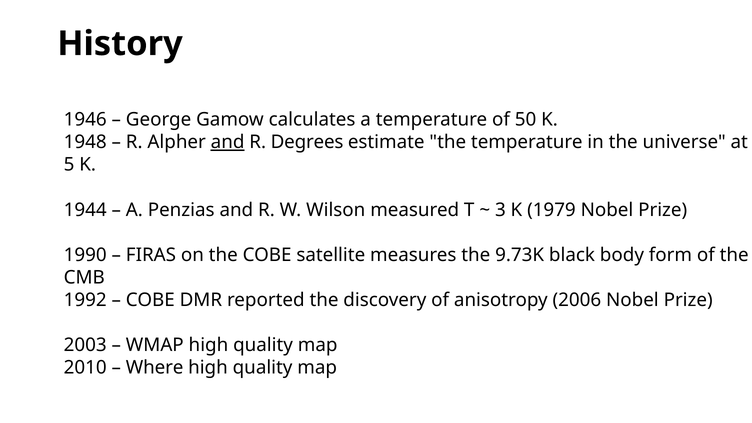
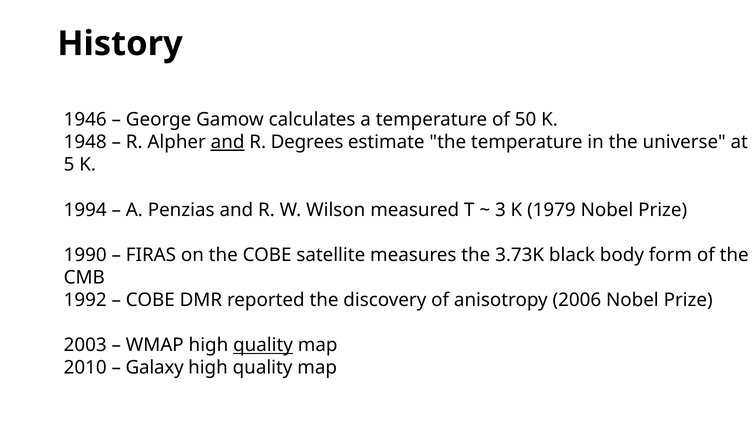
1944: 1944 -> 1994
9.73K: 9.73K -> 3.73K
quality at (263, 345) underline: none -> present
Where: Where -> Galaxy
